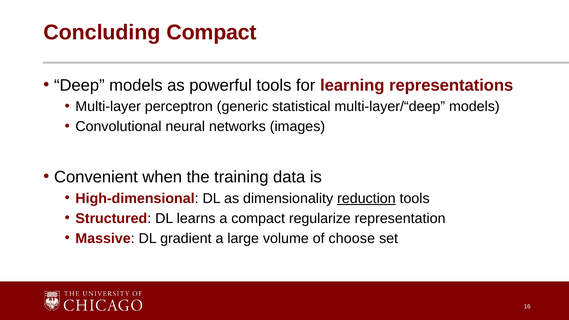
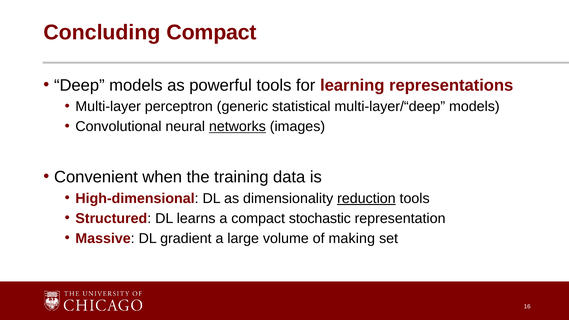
networks underline: none -> present
regularize: regularize -> stochastic
choose: choose -> making
